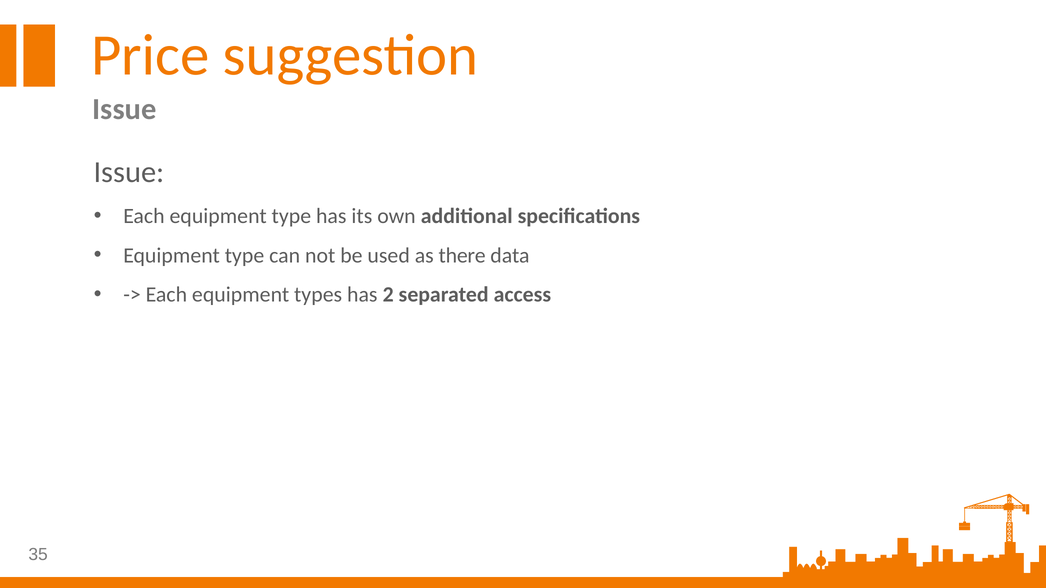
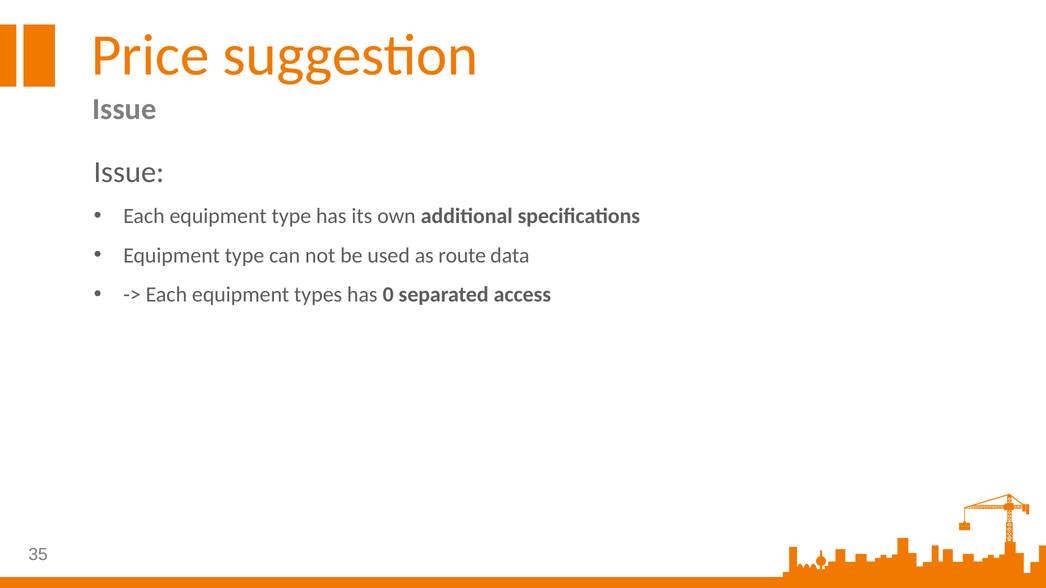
there: there -> route
2: 2 -> 0
